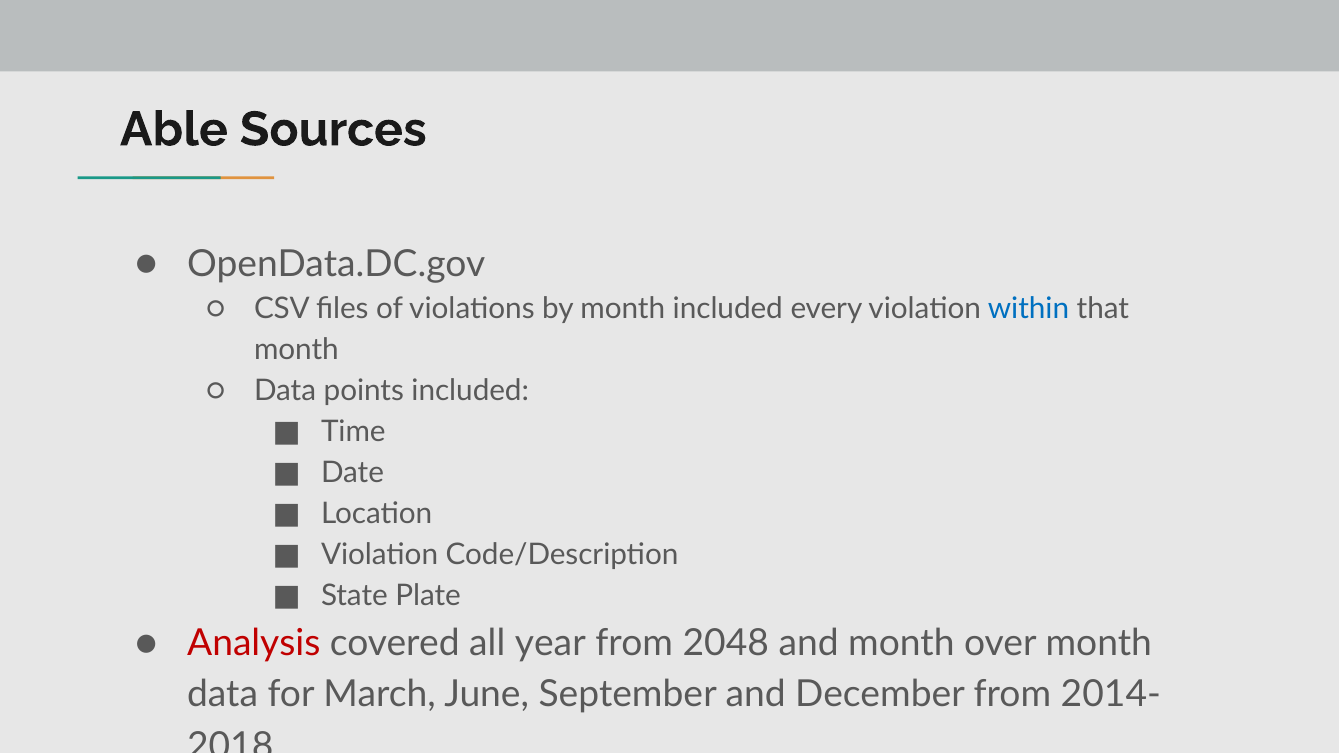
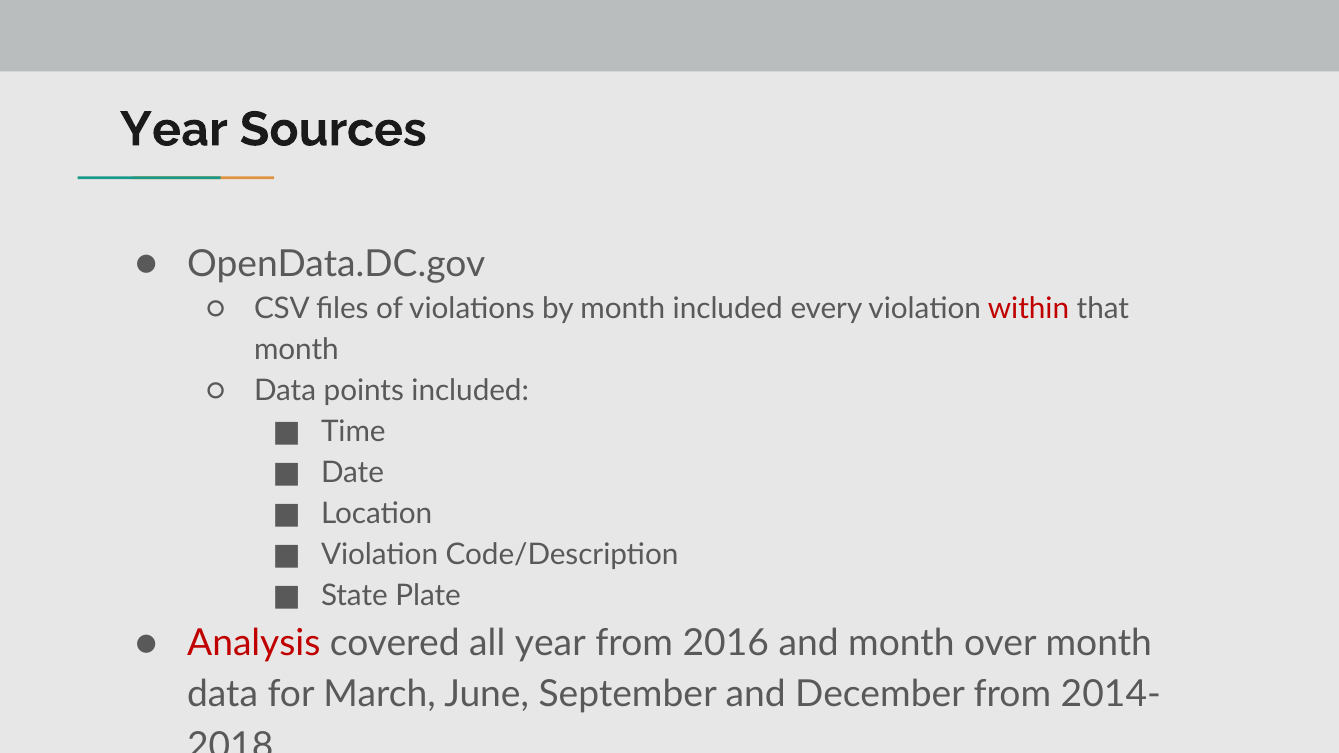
Able at (174, 130): Able -> Year
within colour: blue -> red
2048: 2048 -> 2016
